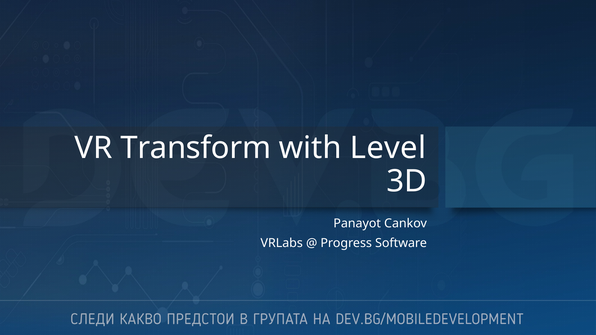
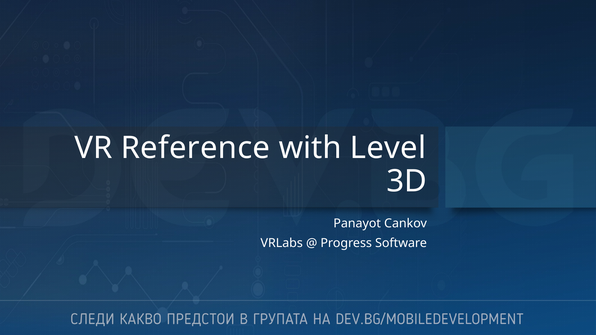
Transform: Transform -> Reference
